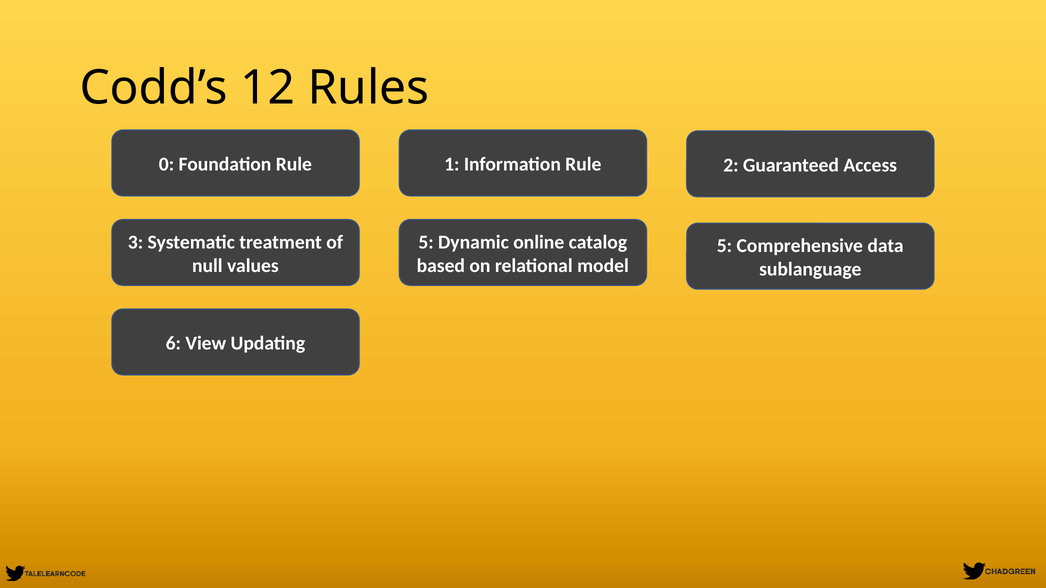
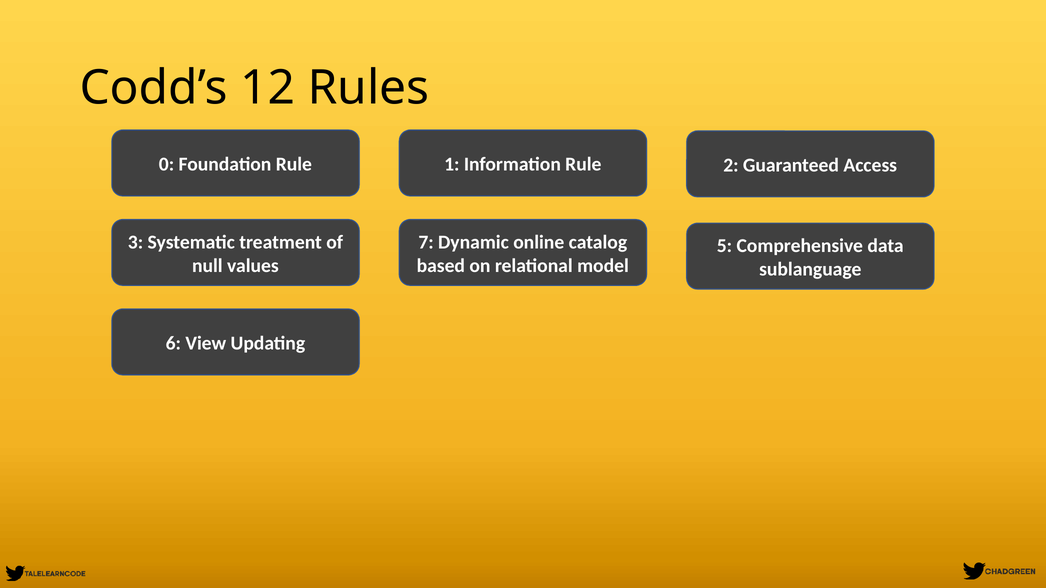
5 at (426, 242): 5 -> 7
